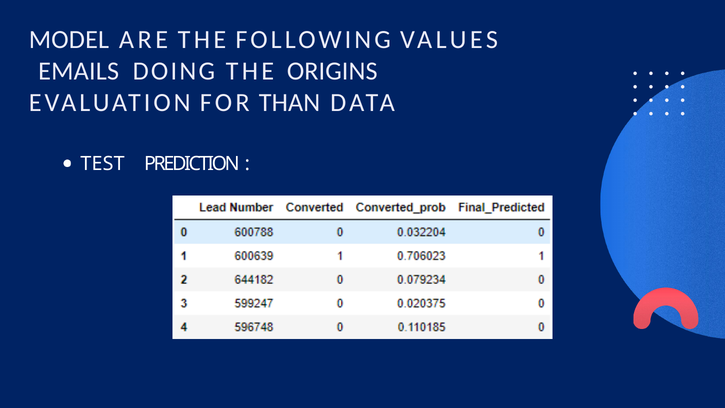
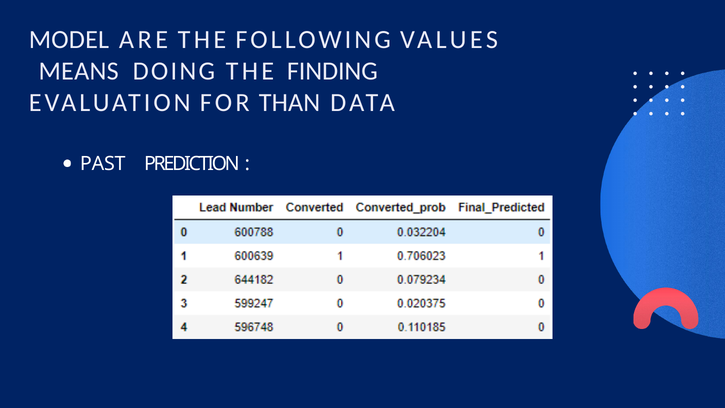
EMAILS: EMAILS -> MEANS
ORIGINS: ORIGINS -> FINDING
TEST: TEST -> PAST
